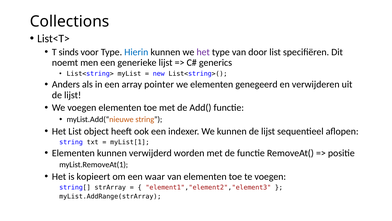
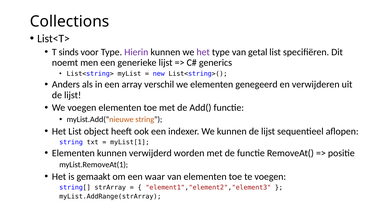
Hierin colour: blue -> purple
door: door -> getal
pointer: pointer -> verschil
kopieert: kopieert -> gemaakt
